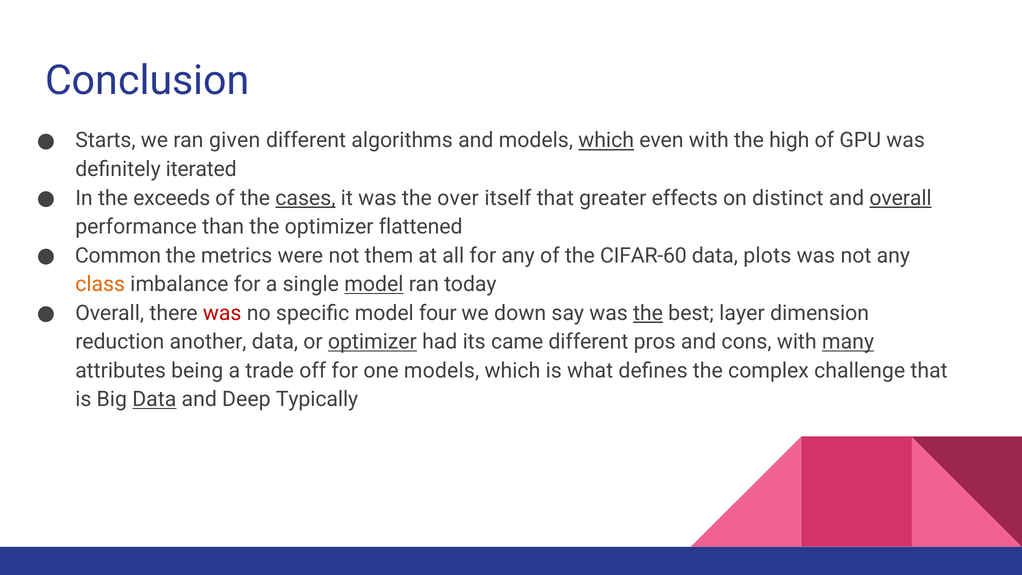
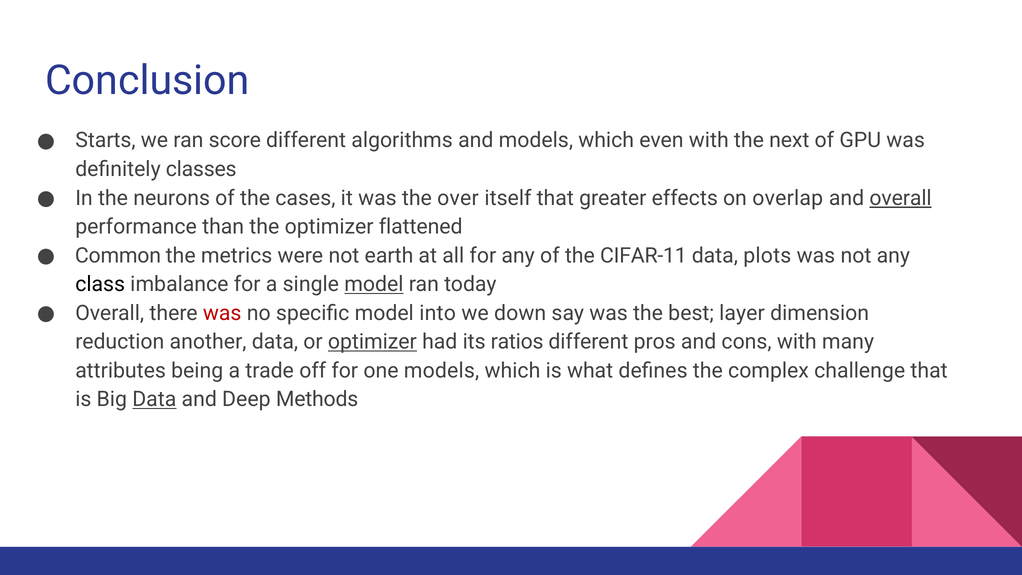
given: given -> score
which at (606, 140) underline: present -> none
high: high -> next
iterated: iterated -> classes
exceeds: exceeds -> neurons
cases underline: present -> none
distinct: distinct -> overlap
them: them -> earth
CIFAR-60: CIFAR-60 -> CIFAR-11
class colour: orange -> black
four: four -> into
the at (648, 313) underline: present -> none
came: came -> ratios
many underline: present -> none
Typically: Typically -> Methods
